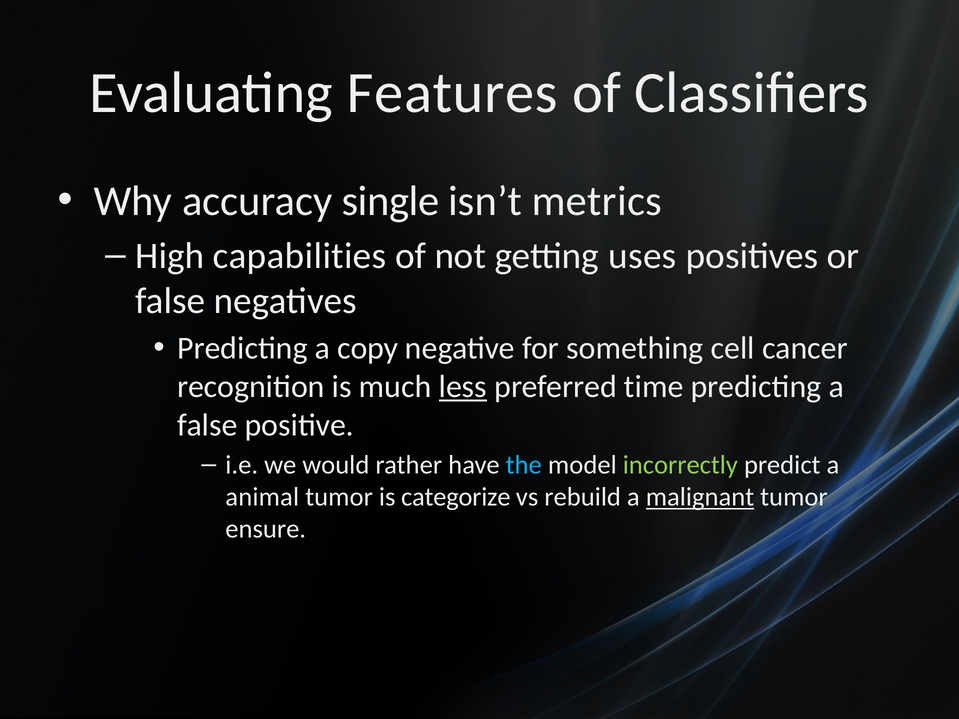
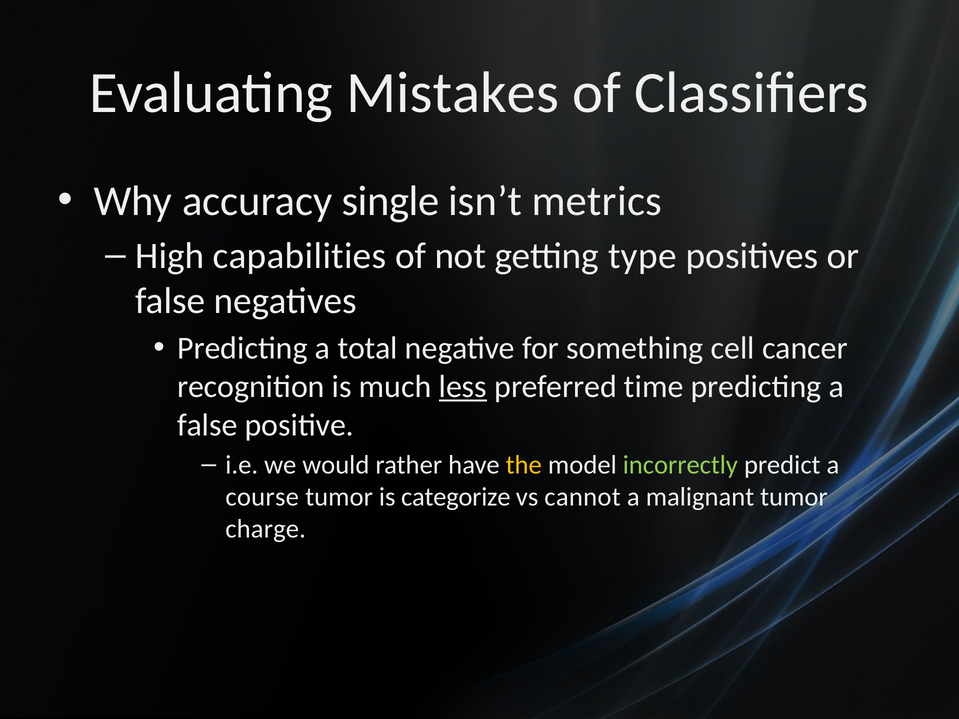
Features: Features -> Mistakes
uses: uses -> type
copy: copy -> total
the colour: light blue -> yellow
animal: animal -> course
rebuild: rebuild -> cannot
malignant underline: present -> none
ensure: ensure -> charge
